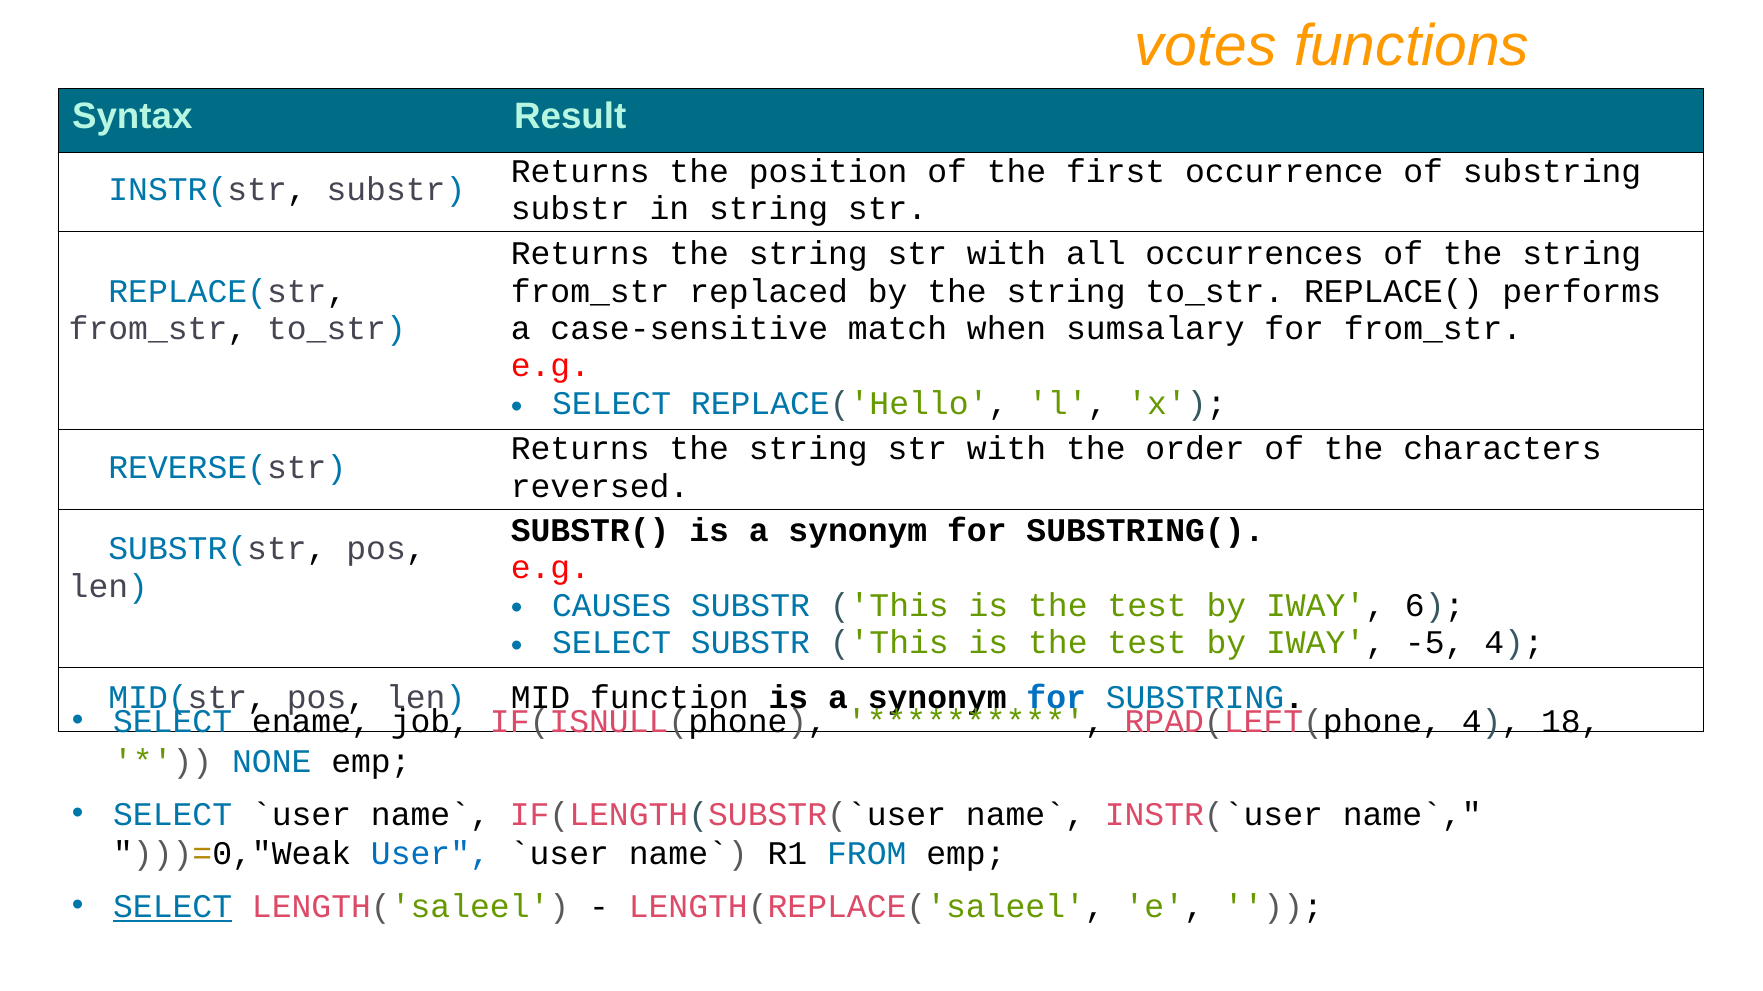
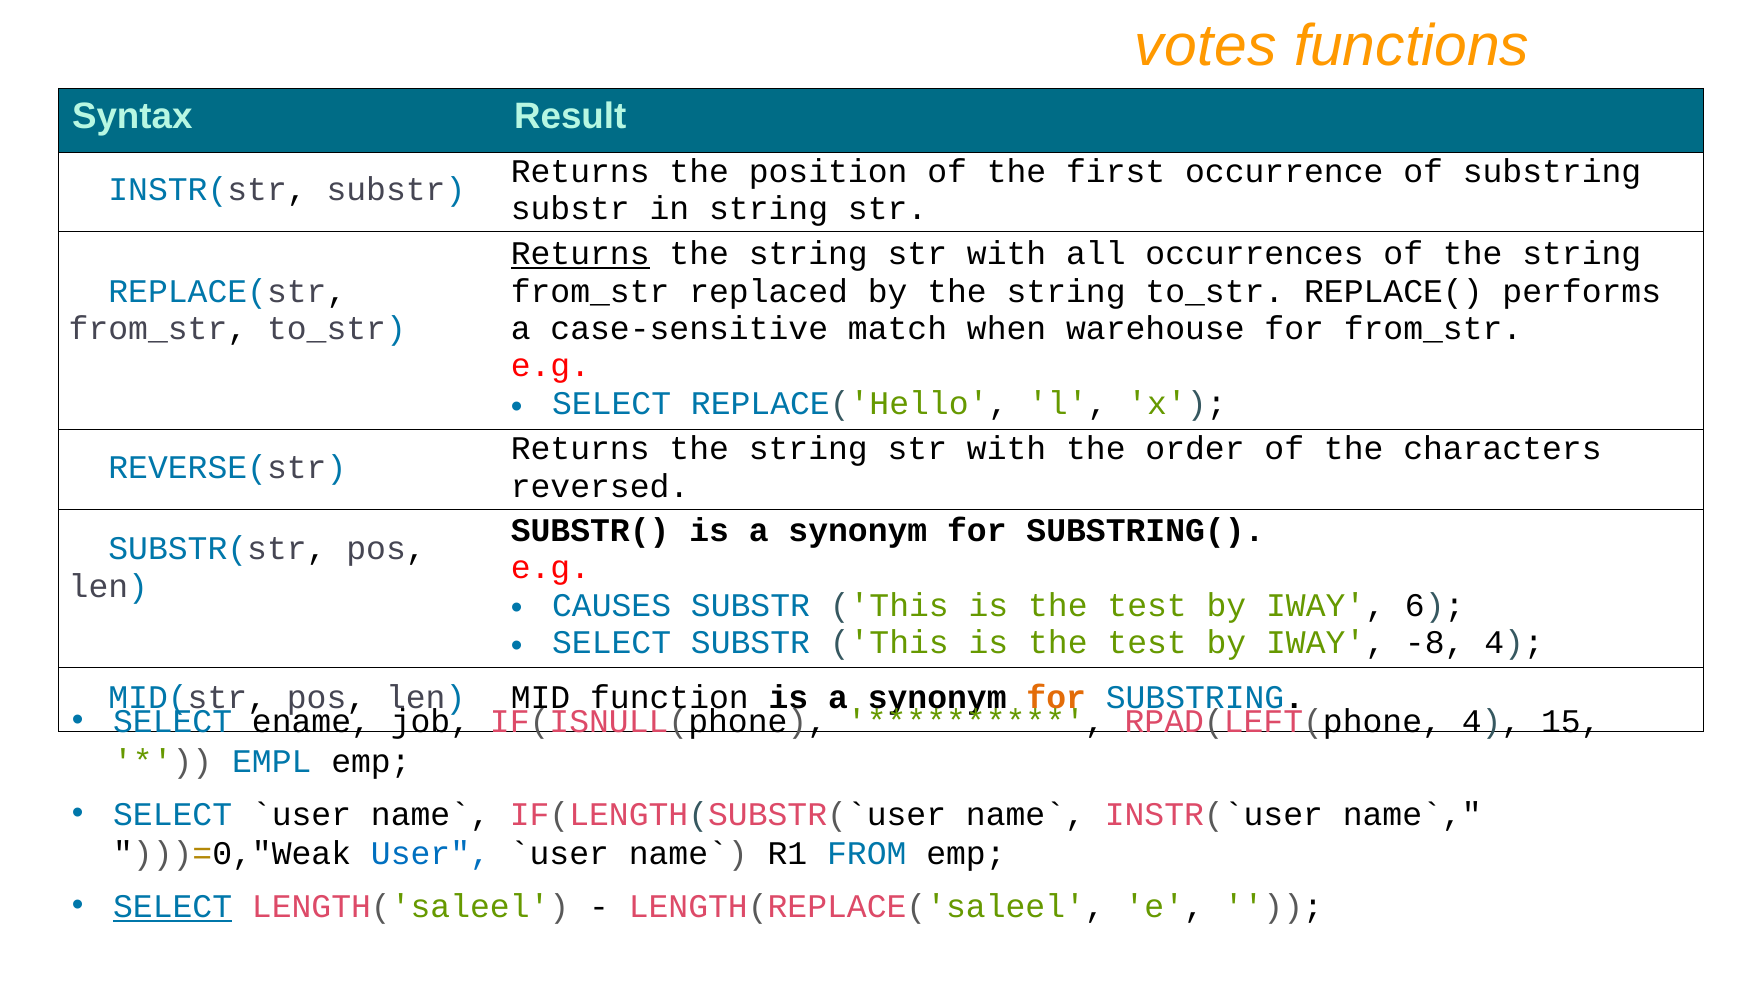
Returns at (580, 254) underline: none -> present
sumsalary: sumsalary -> warehouse
-5: -5 -> -8
for at (1056, 698) colour: blue -> orange
18: 18 -> 15
NONE: NONE -> EMPL
